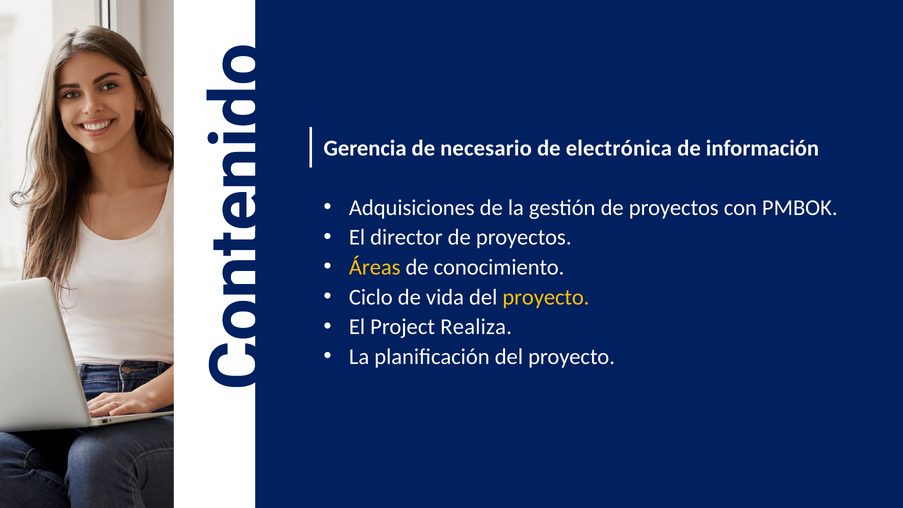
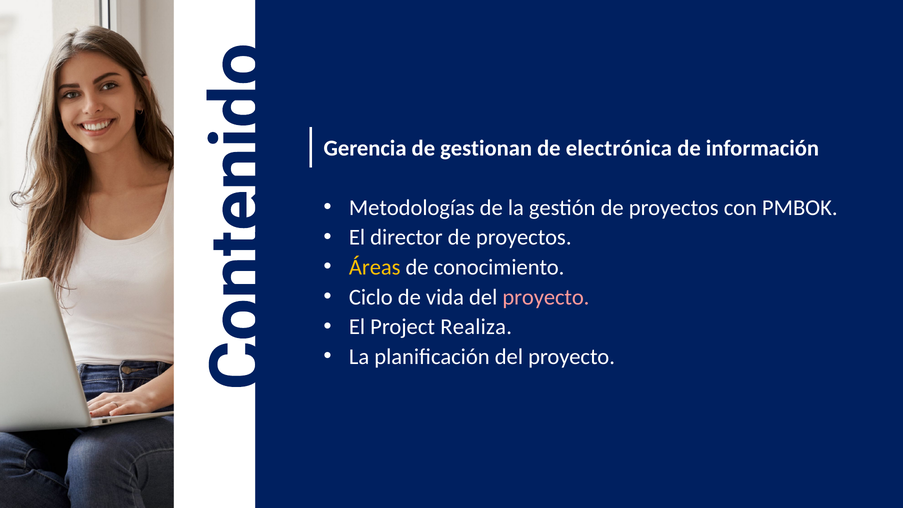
necesario: necesario -> gestionan
Adquisiciones: Adquisiciones -> Metodologías
proyecto at (546, 297) colour: yellow -> pink
